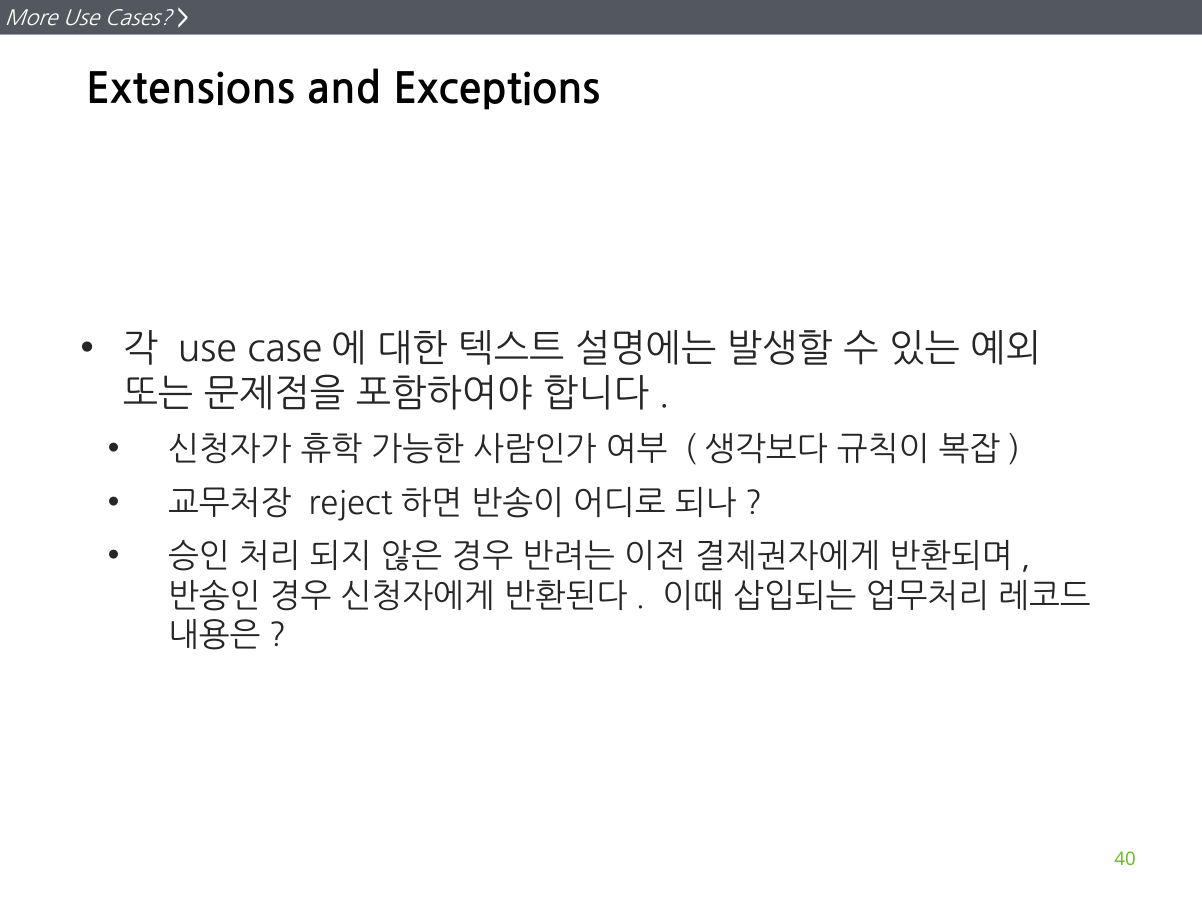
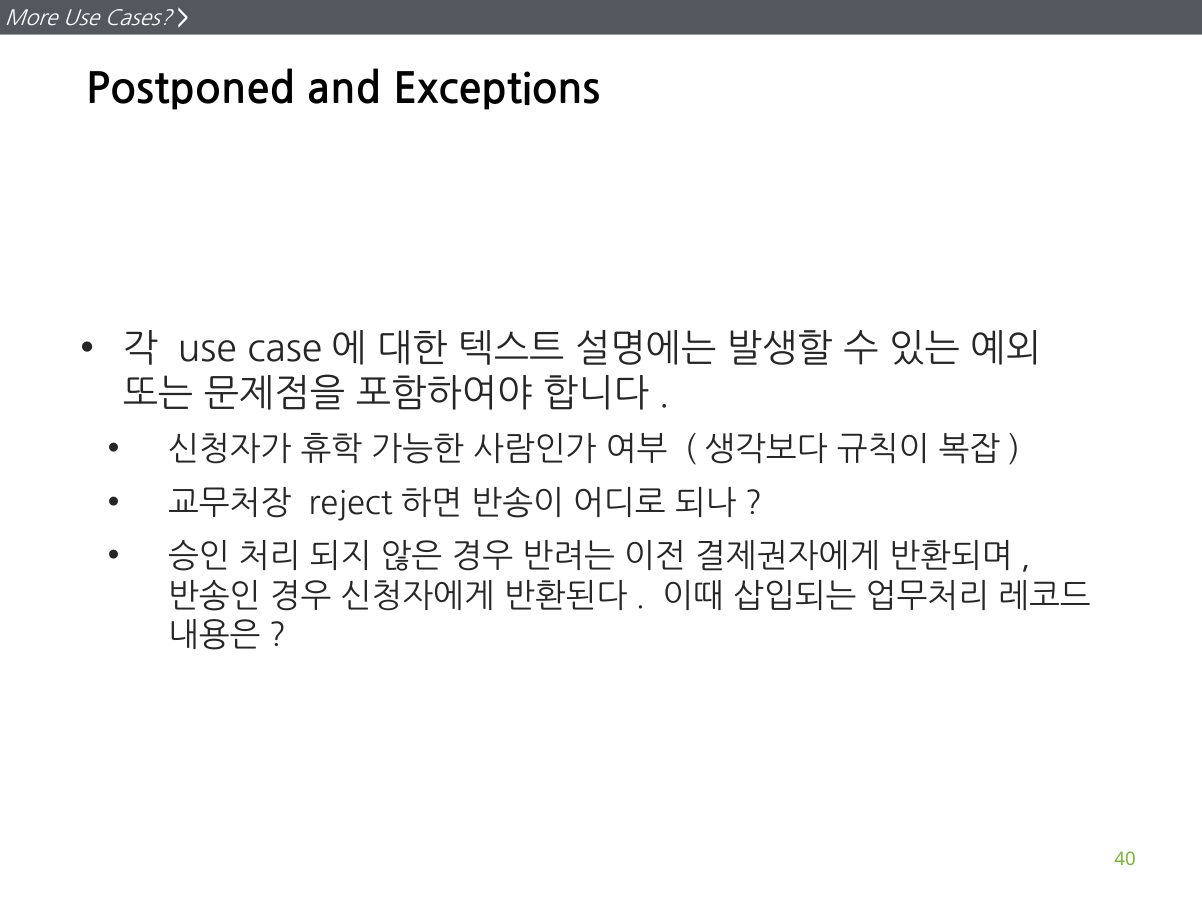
Extensions: Extensions -> Postponed
